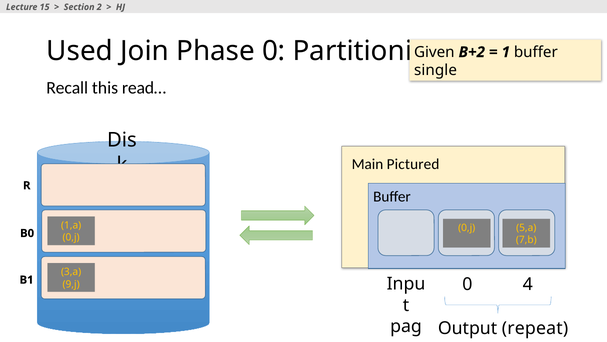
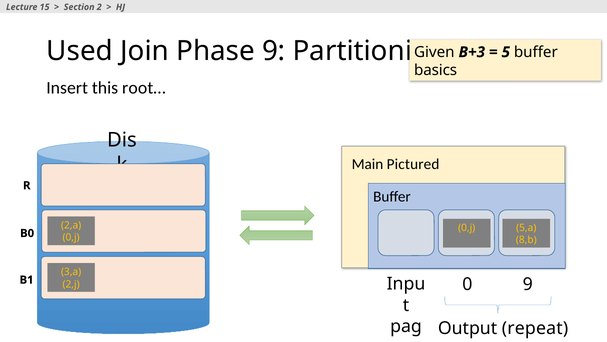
Phase 0: 0 -> 9
B+2: B+2 -> B+3
1: 1 -> 5
single: single -> basics
Recall: Recall -> Insert
read…: read… -> root…
1,a: 1,a -> 2,a
7,b: 7,b -> 8,b
0 4: 4 -> 9
9,j: 9,j -> 2,j
